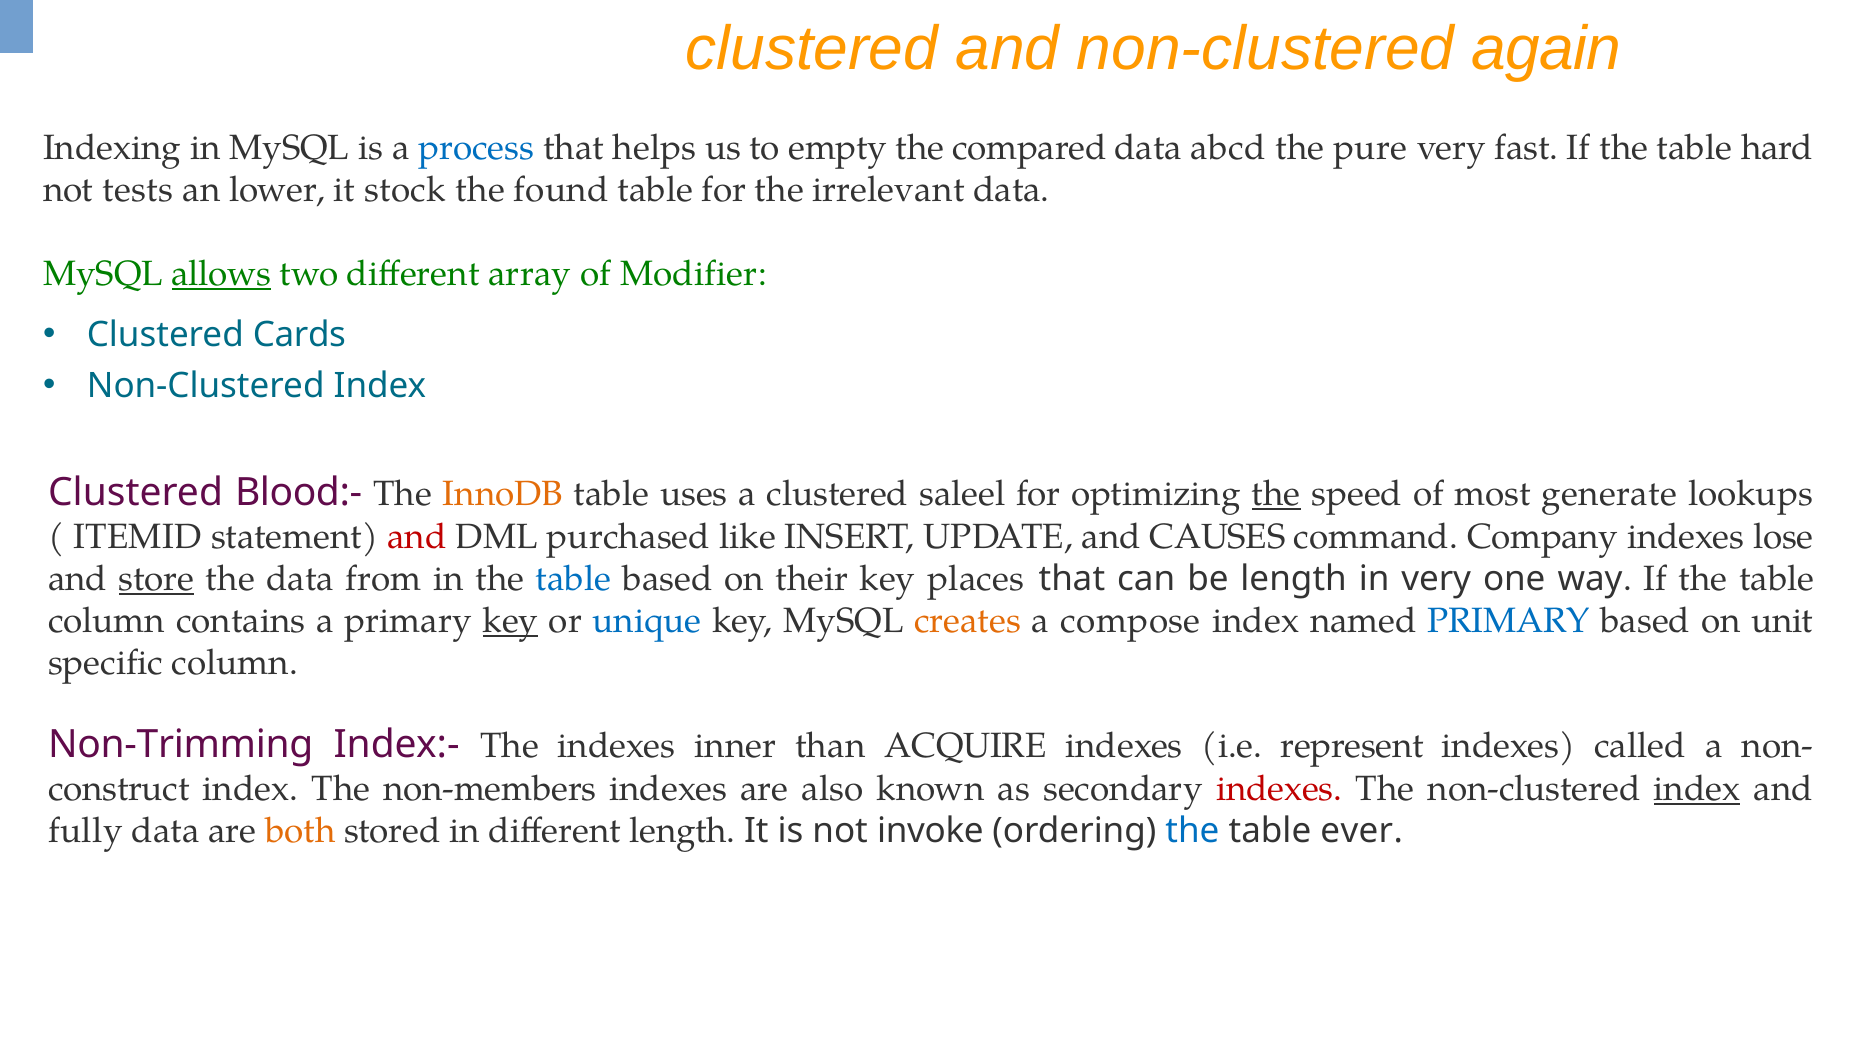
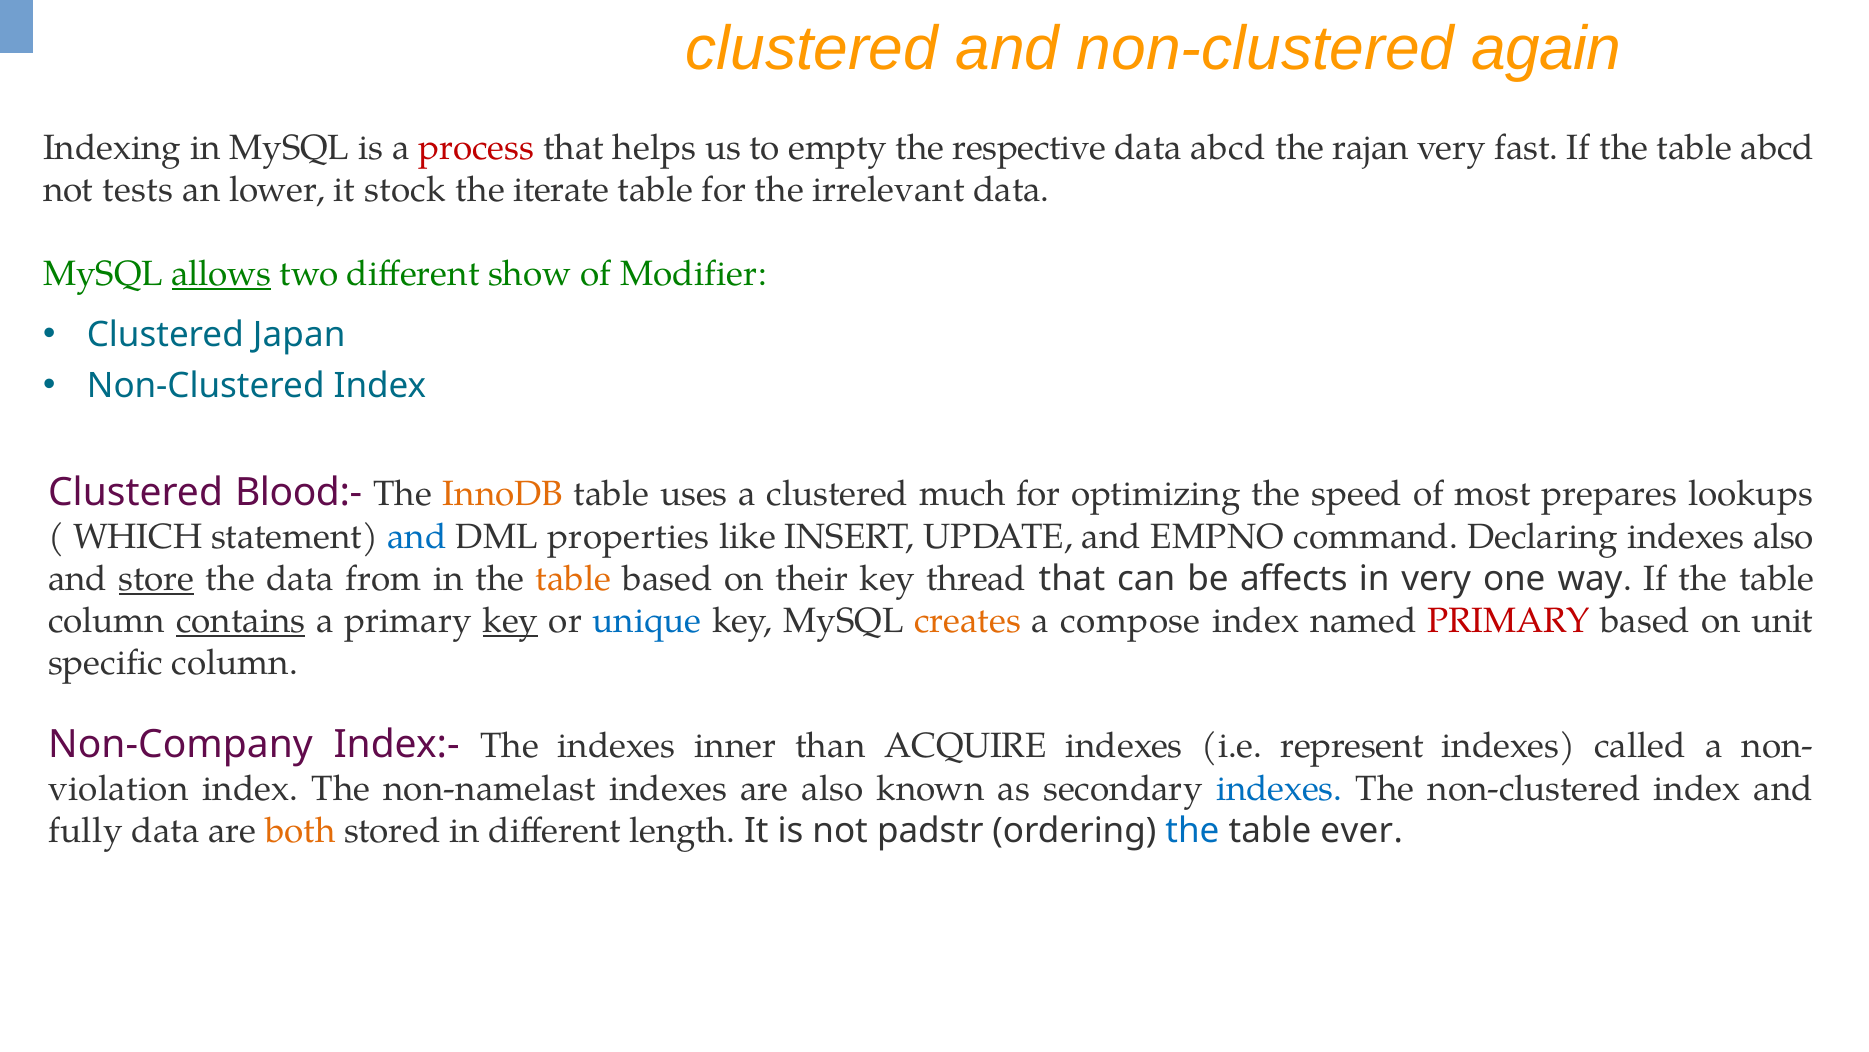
process colour: blue -> red
compared: compared -> respective
pure: pure -> rajan
table hard: hard -> abcd
found: found -> iterate
array: array -> show
Cards: Cards -> Japan
saleel: saleel -> much
the at (1276, 494) underline: present -> none
generate: generate -> prepares
ITEMID: ITEMID -> WHICH
and at (417, 536) colour: red -> blue
purchased: purchased -> properties
CAUSES: CAUSES -> EMPNO
Company: Company -> Declaring
indexes lose: lose -> also
table at (574, 579) colour: blue -> orange
places: places -> thread
be length: length -> affects
contains underline: none -> present
PRIMARY at (1509, 621) colour: blue -> red
Non-Trimming: Non-Trimming -> Non-Company
construct: construct -> violation
non-members: non-members -> non-namelast
indexes at (1279, 789) colour: red -> blue
index at (1697, 789) underline: present -> none
invoke: invoke -> padstr
